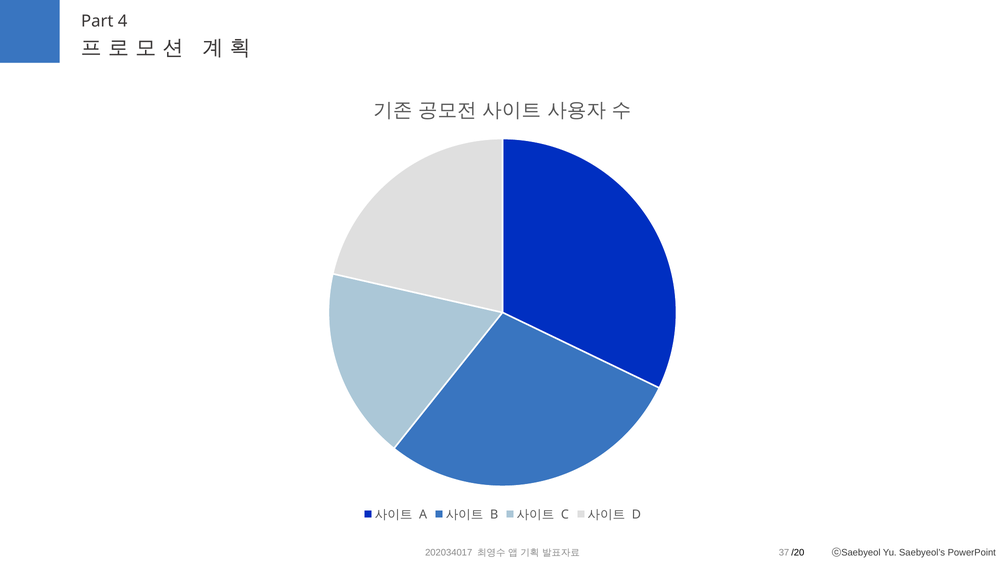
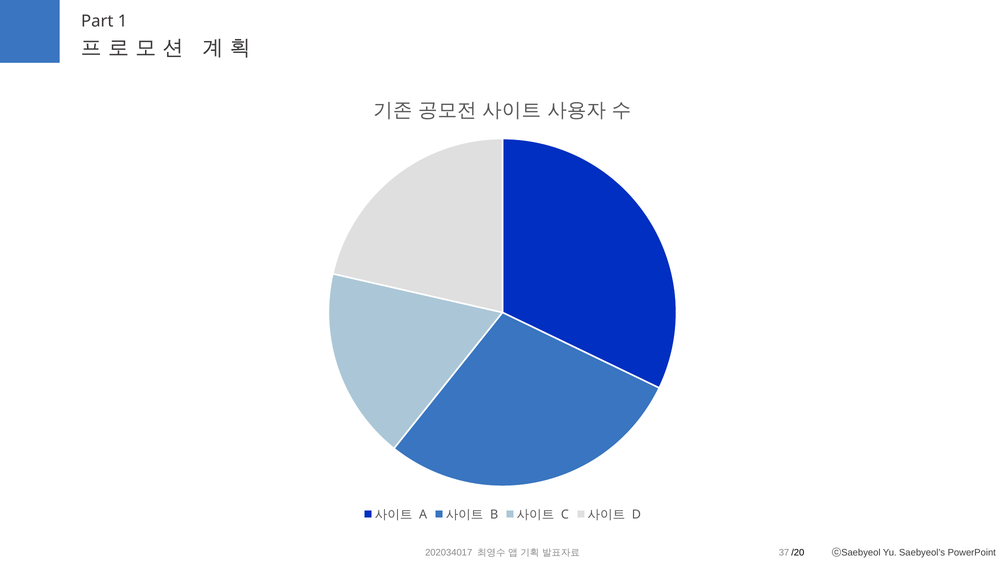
4: 4 -> 1
